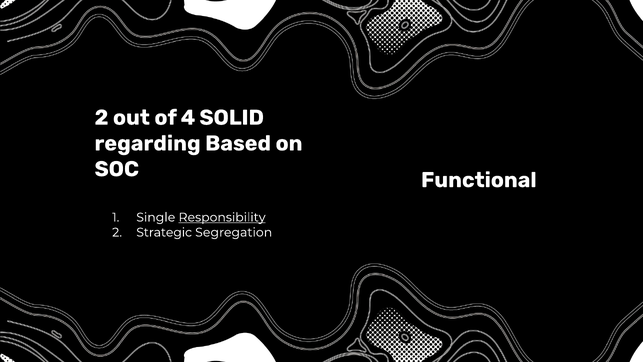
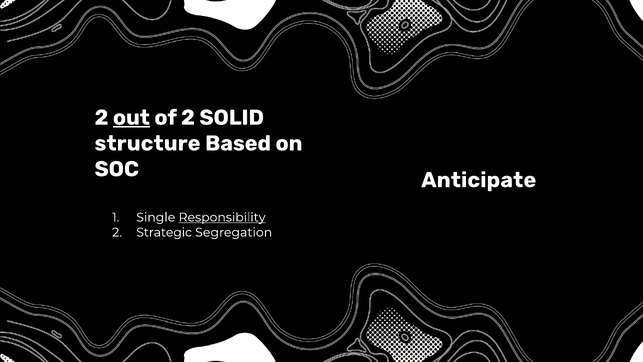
out underline: none -> present
of 4: 4 -> 2
regarding: regarding -> structure
Functional: Functional -> Anticipate
